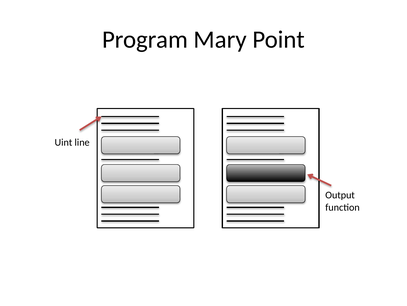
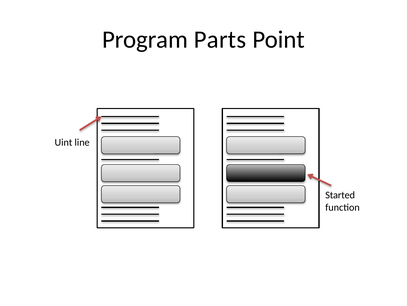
Mary: Mary -> Parts
Output: Output -> Started
